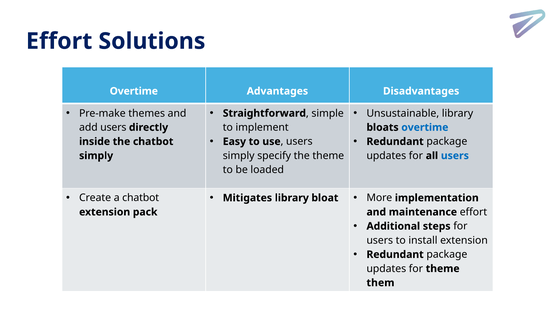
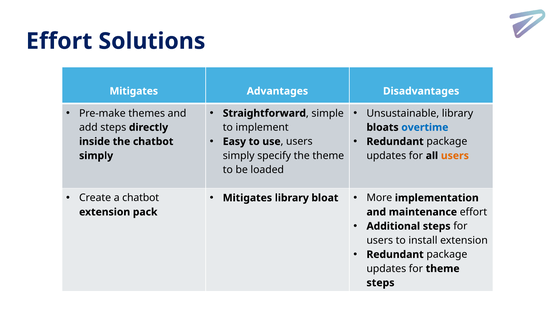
Overtime at (134, 91): Overtime -> Mitigates
add users: users -> steps
users at (455, 156) colour: blue -> orange
them at (380, 283): them -> steps
